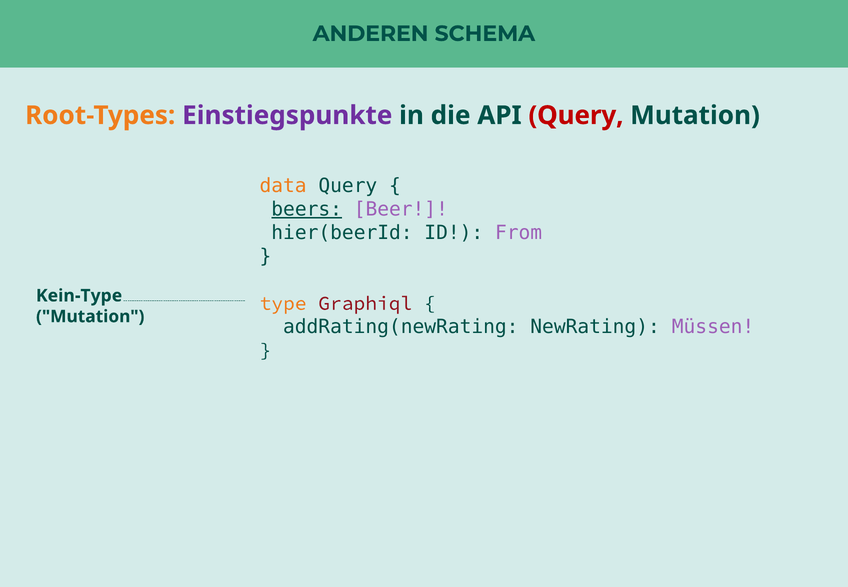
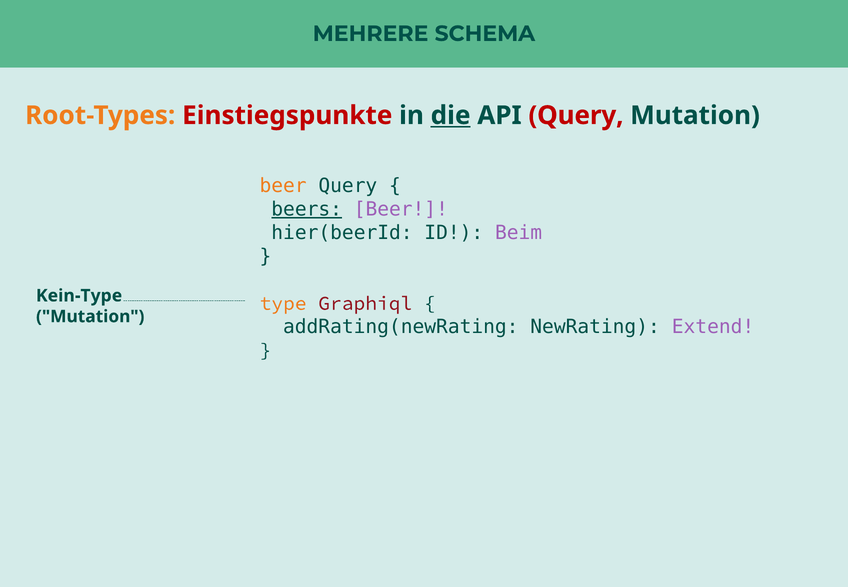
ANDEREN: ANDEREN -> MEHRERE
Einstiegspunkte colour: purple -> red
die underline: none -> present
data at (283, 186): data -> beer
From: From -> Beim
Müssen: Müssen -> Extend
